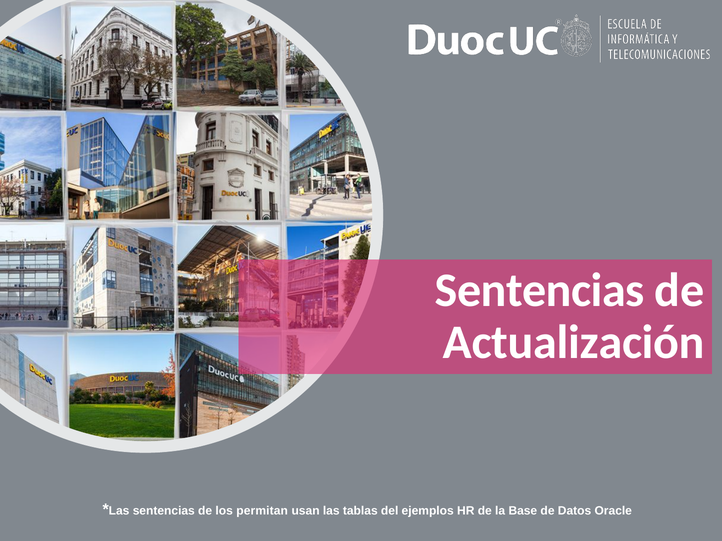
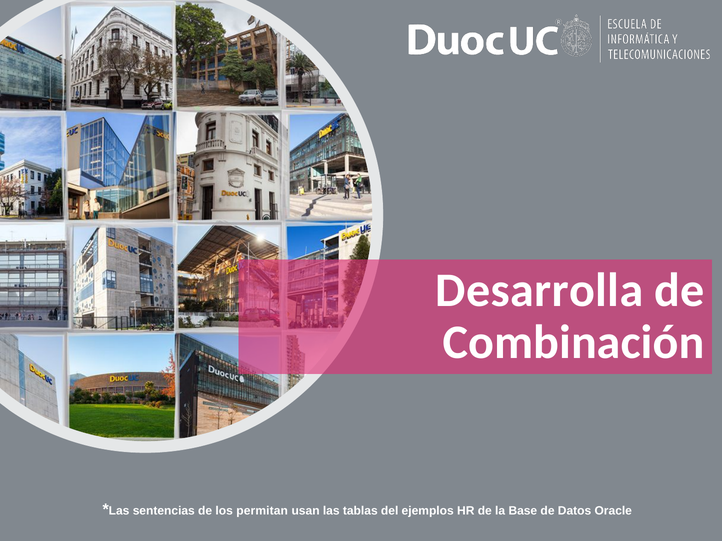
Sentencias at (540, 291): Sentencias -> Desarrolla
Actualización: Actualización -> Combinación
